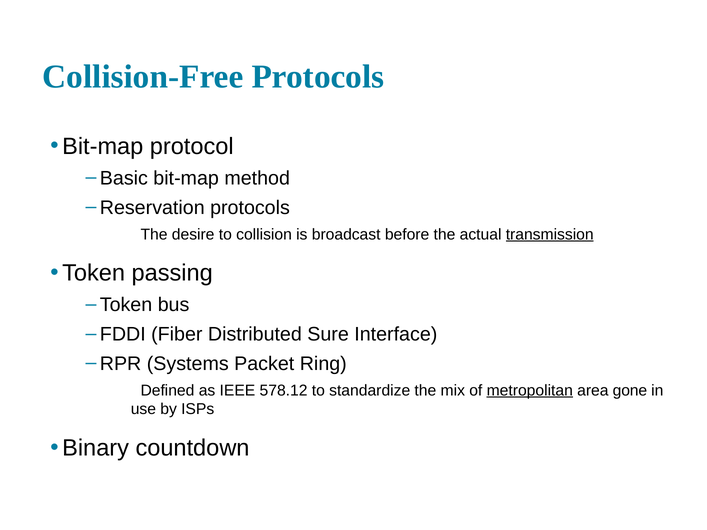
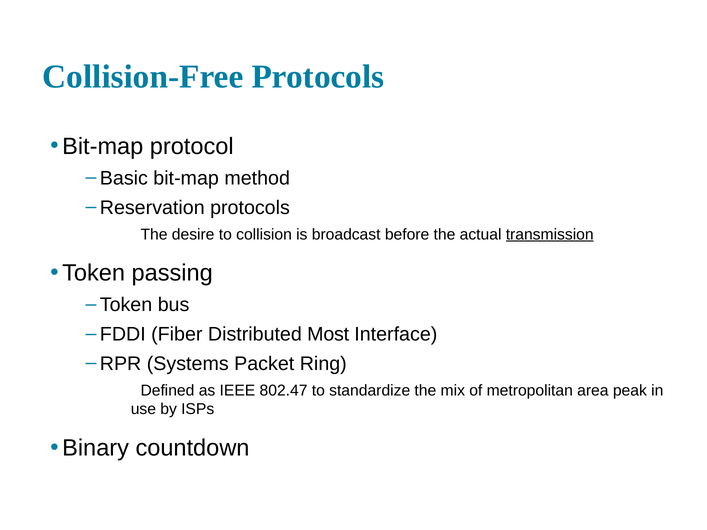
Sure: Sure -> Most
578.12: 578.12 -> 802.47
metropolitan underline: present -> none
gone: gone -> peak
